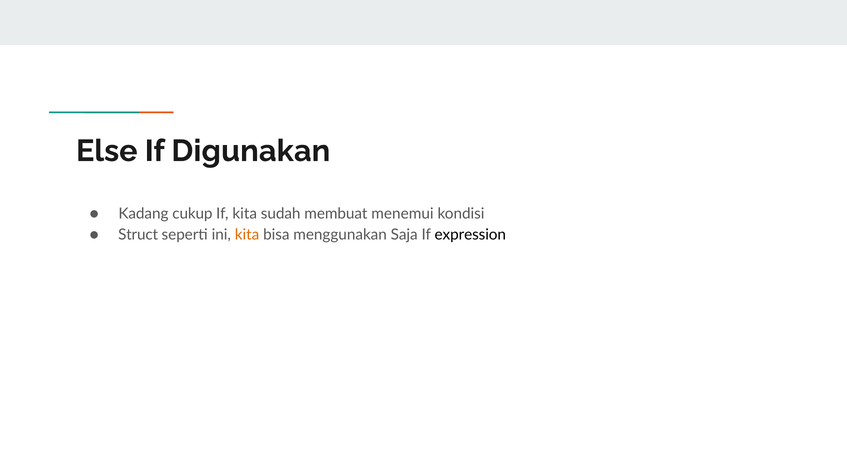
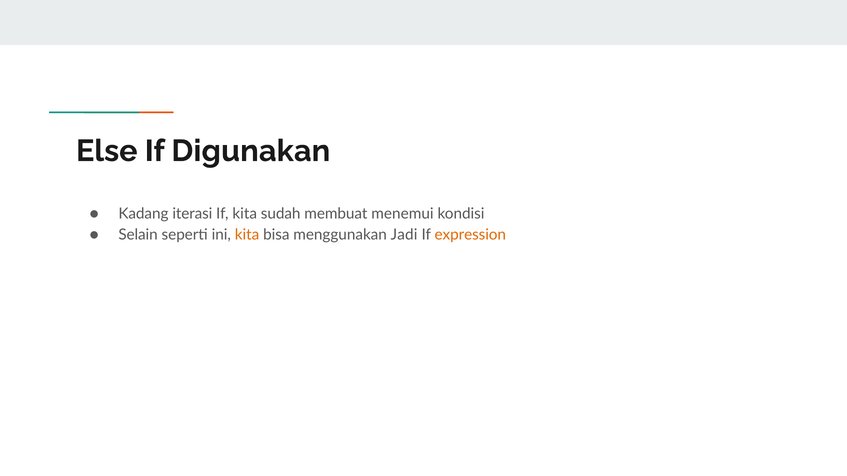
cukup: cukup -> iterasi
Struct: Struct -> Selain
Saja: Saja -> Jadi
expression colour: black -> orange
